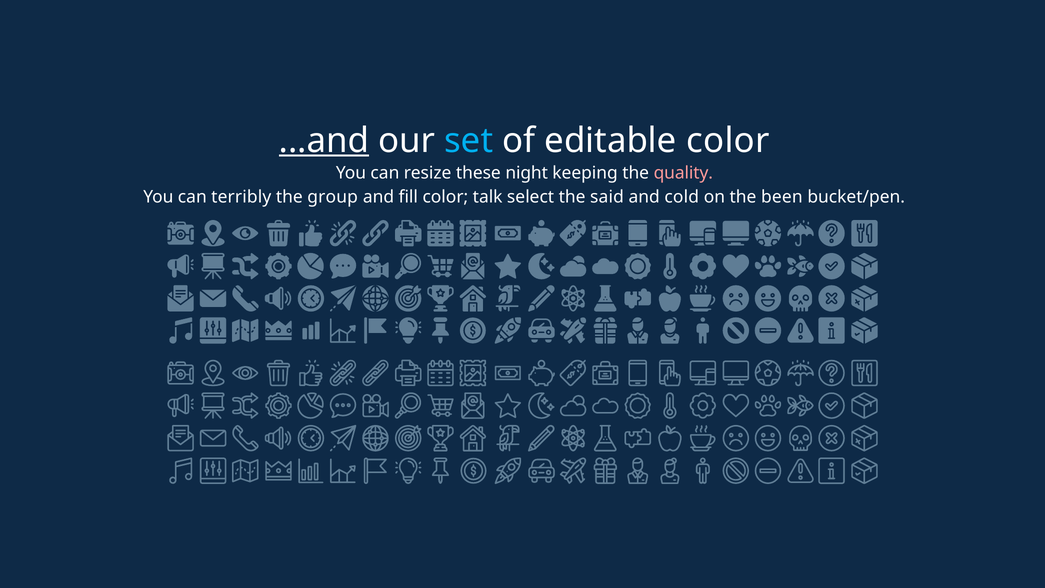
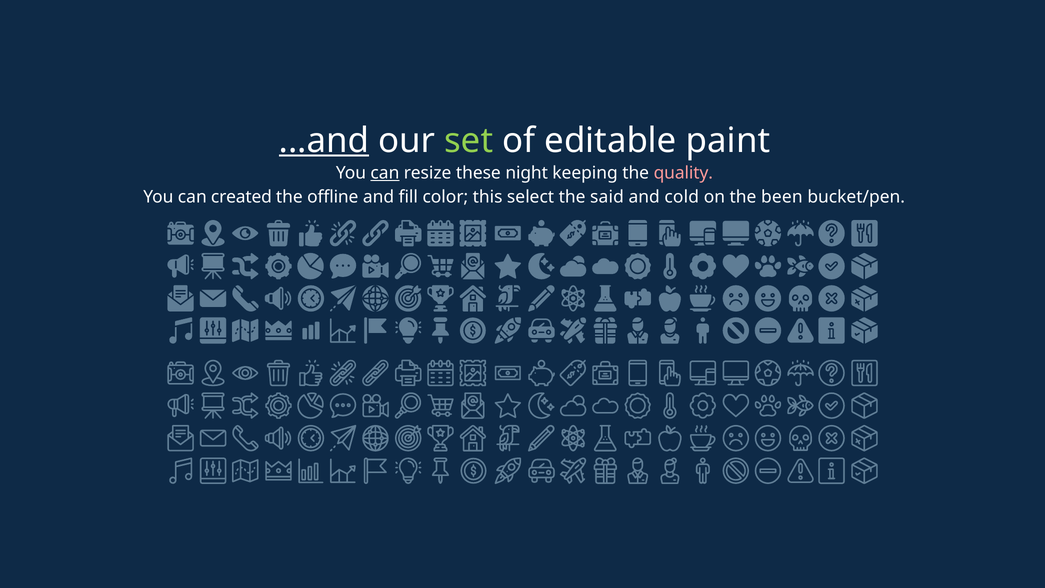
set colour: light blue -> light green
editable color: color -> paint
can at (385, 173) underline: none -> present
terribly: terribly -> created
group: group -> offline
talk: talk -> this
